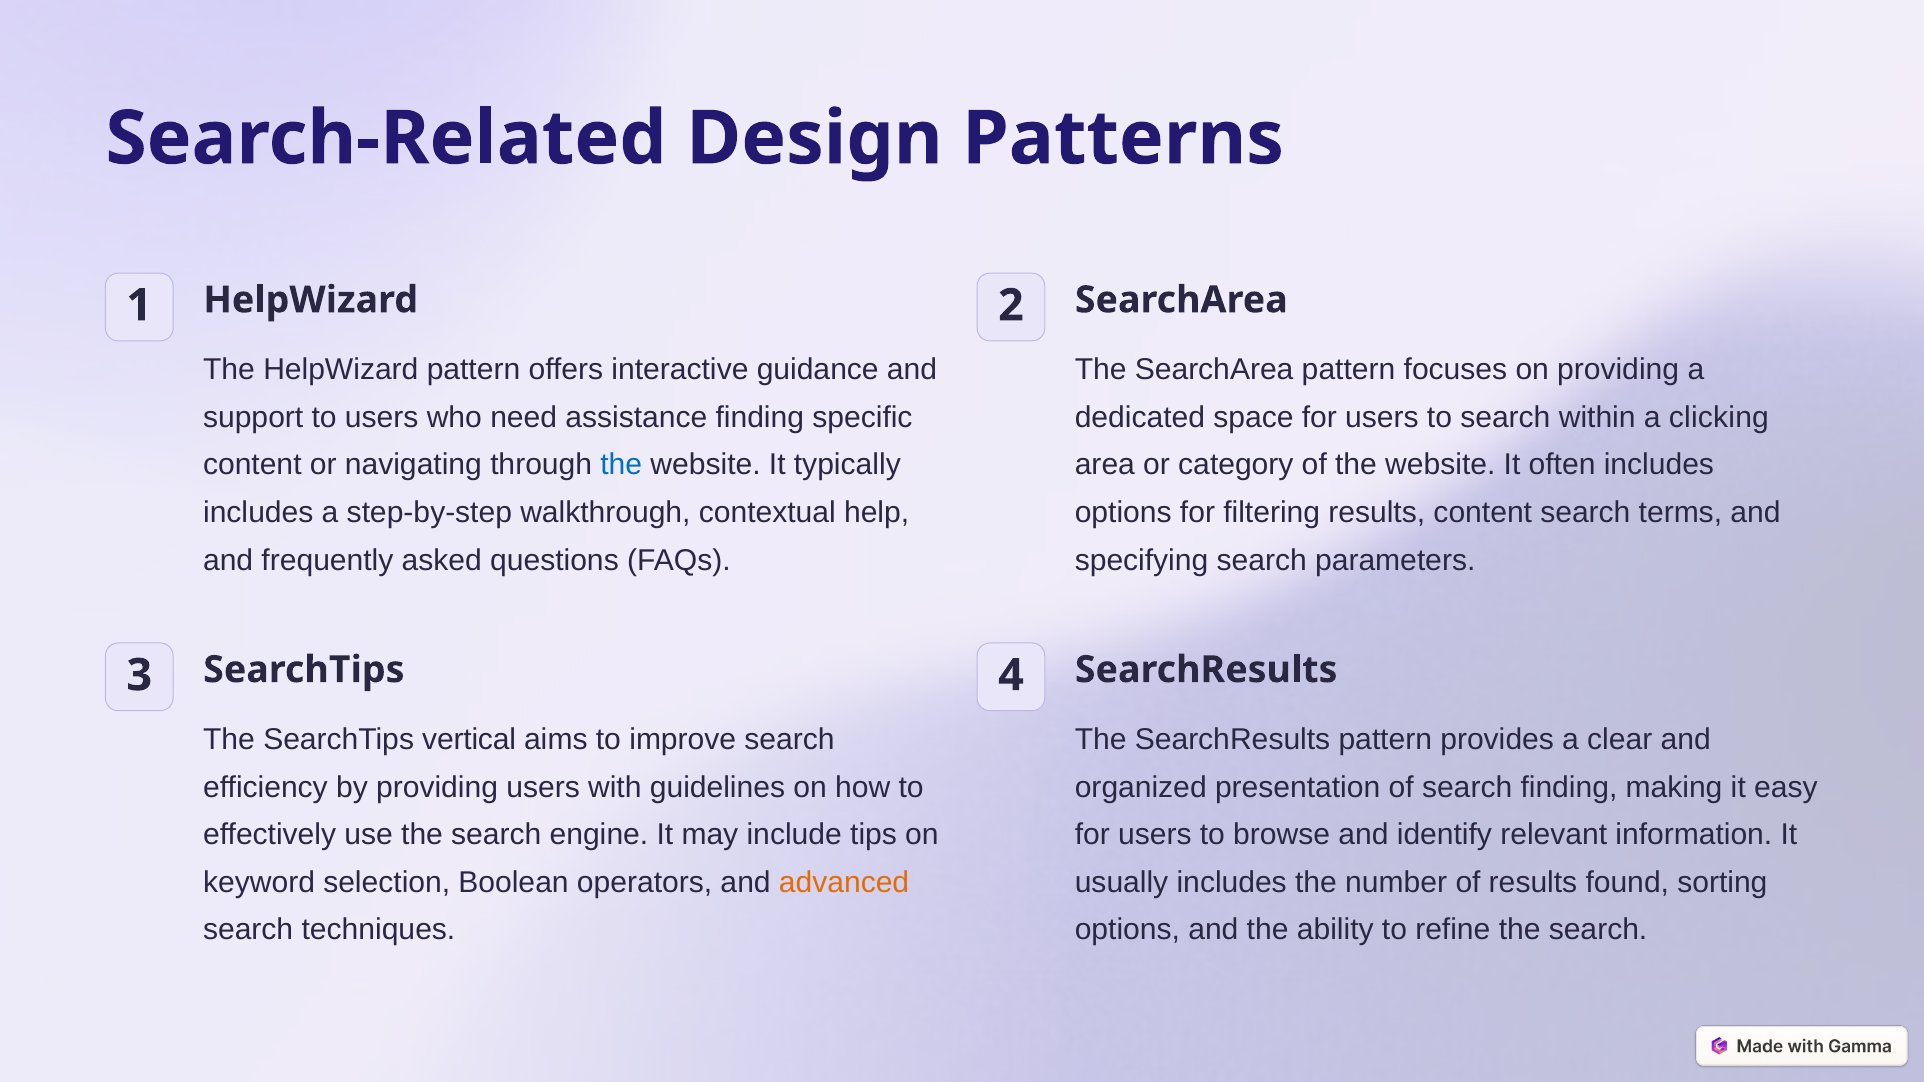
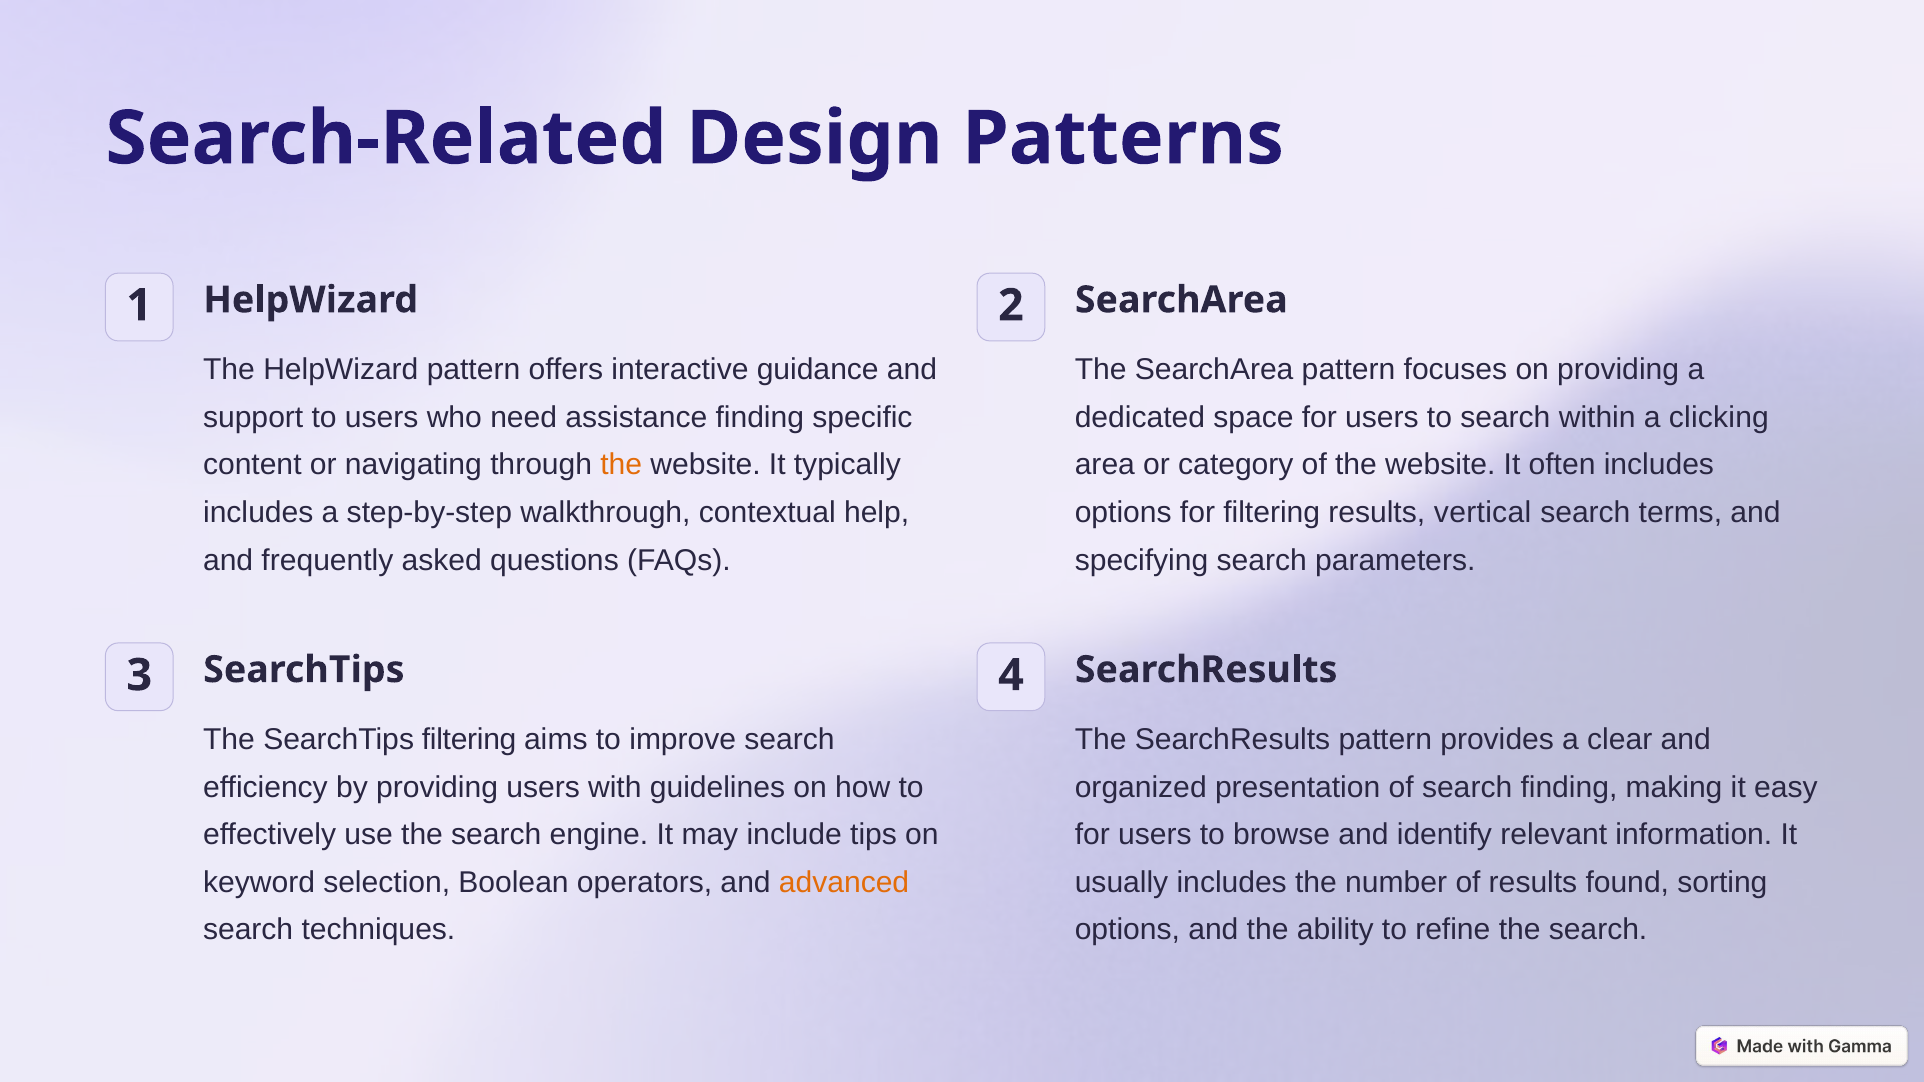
the at (621, 465) colour: blue -> orange
results content: content -> vertical
SearchTips vertical: vertical -> filtering
